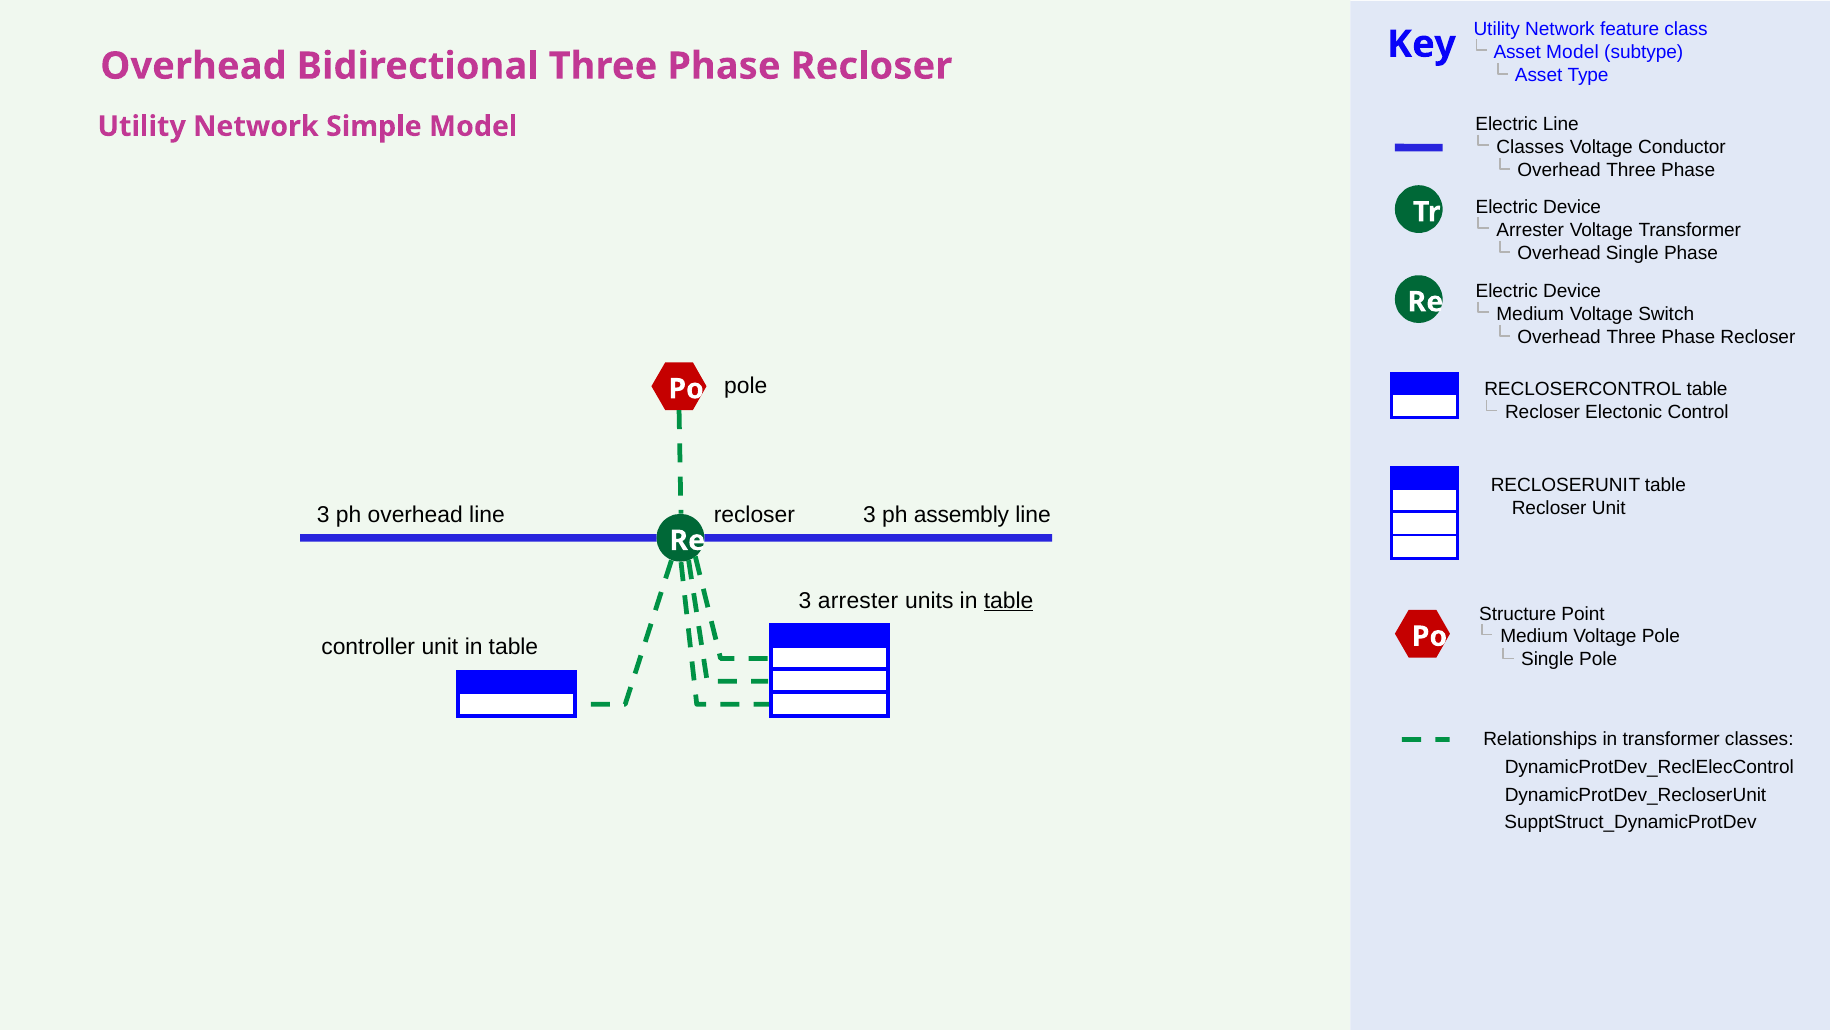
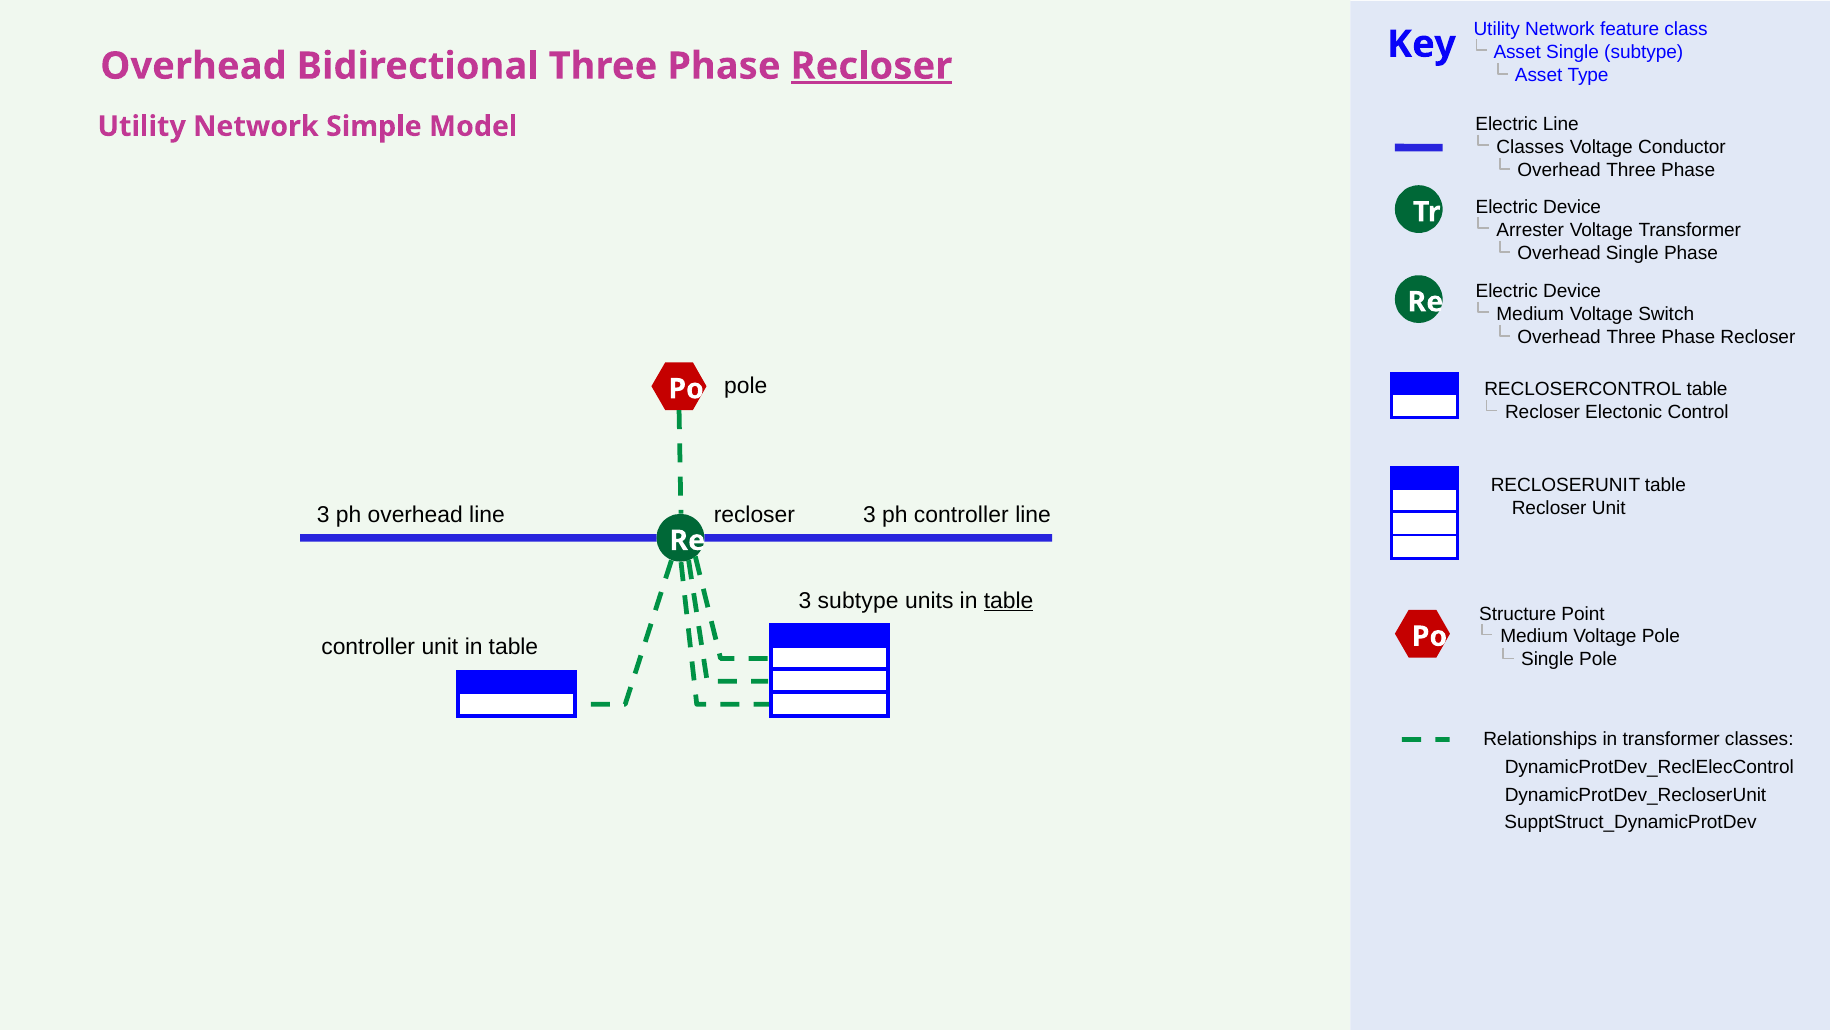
Asset Model: Model -> Single
Recloser at (871, 66) underline: none -> present
ph assembly: assembly -> controller
3 arrester: arrester -> subtype
